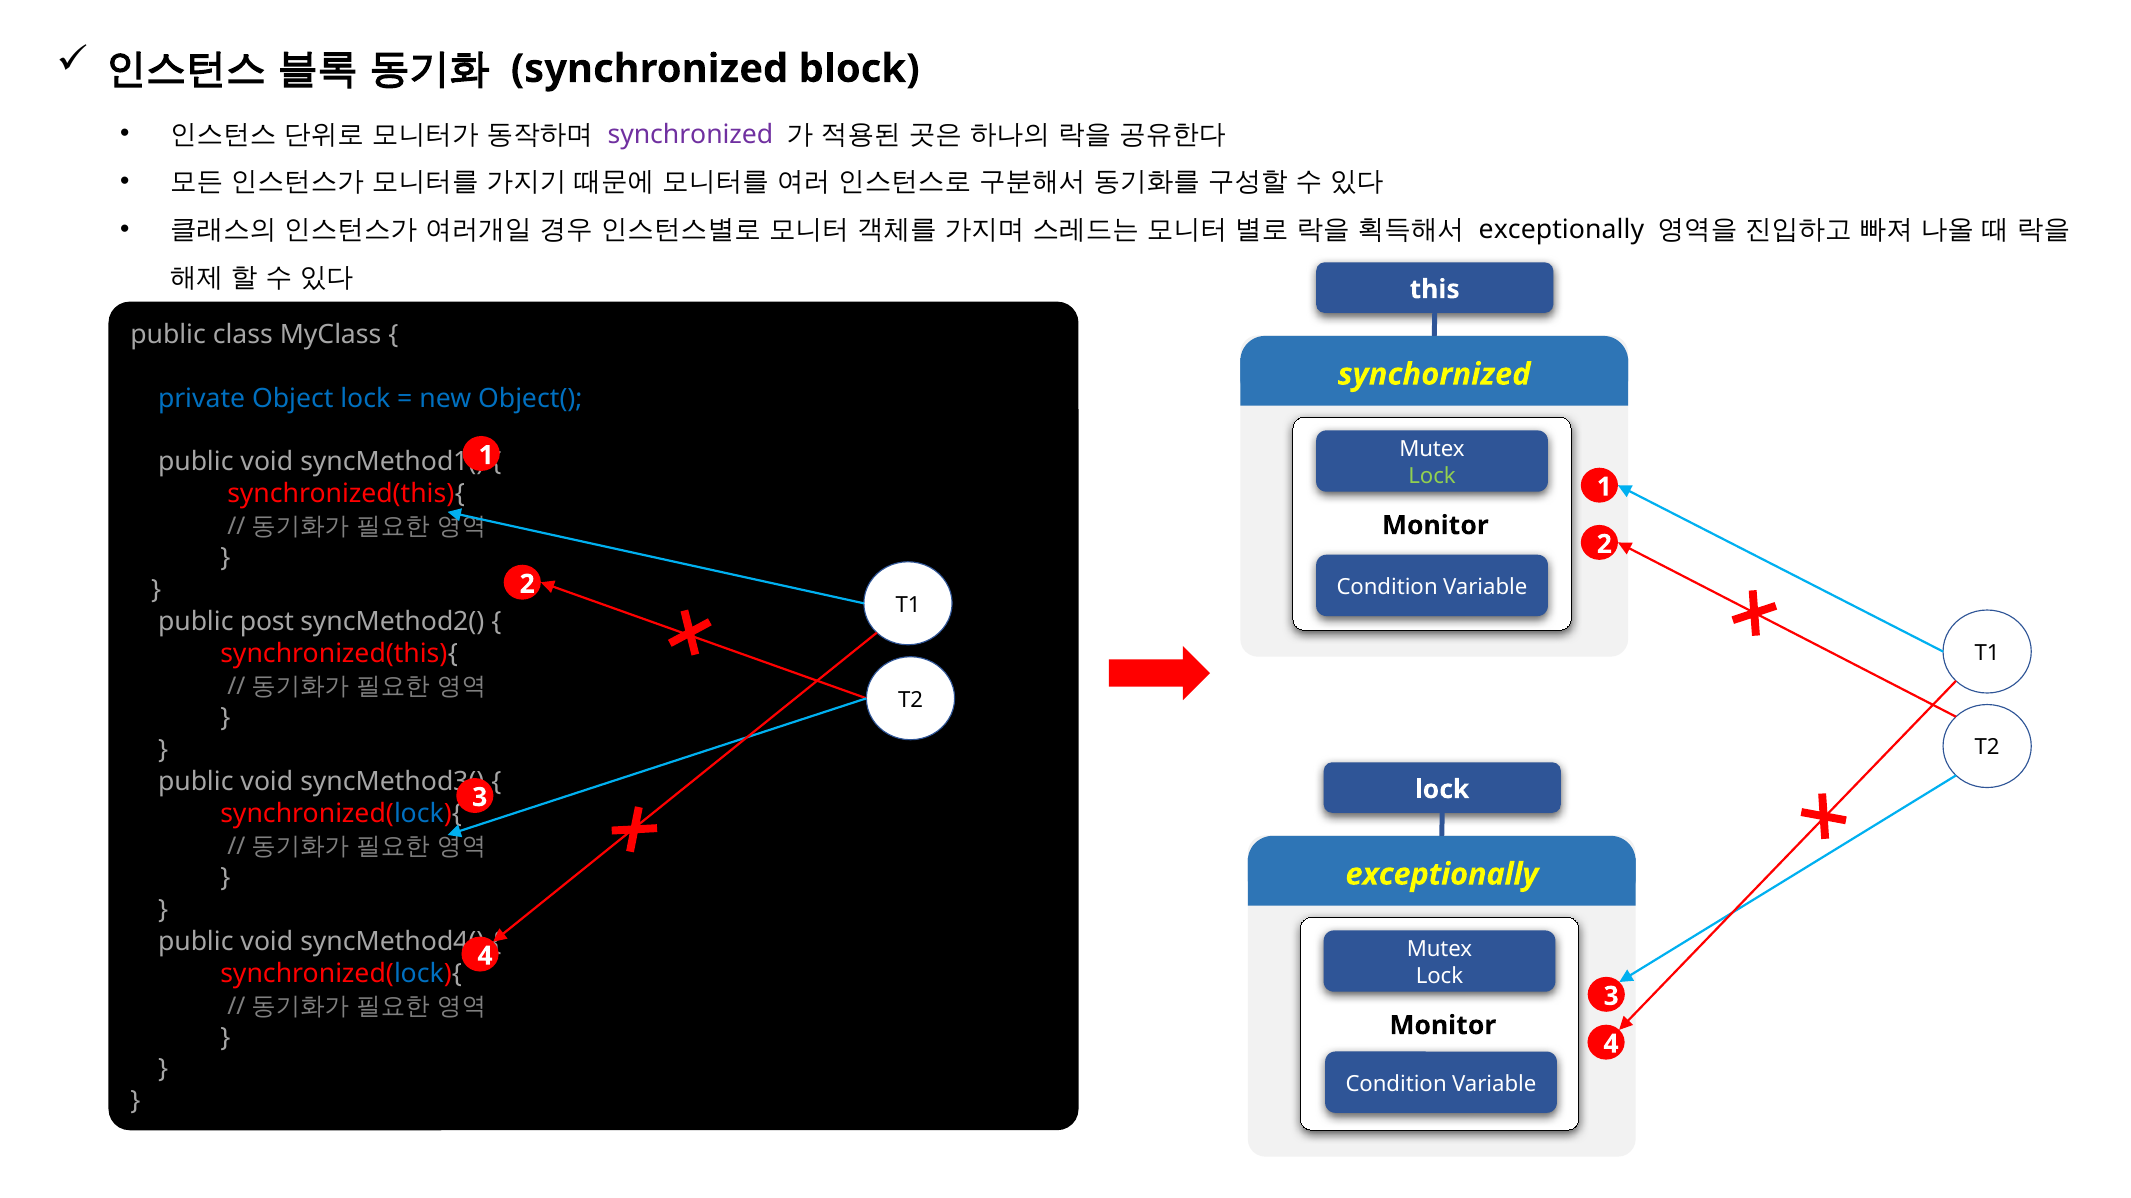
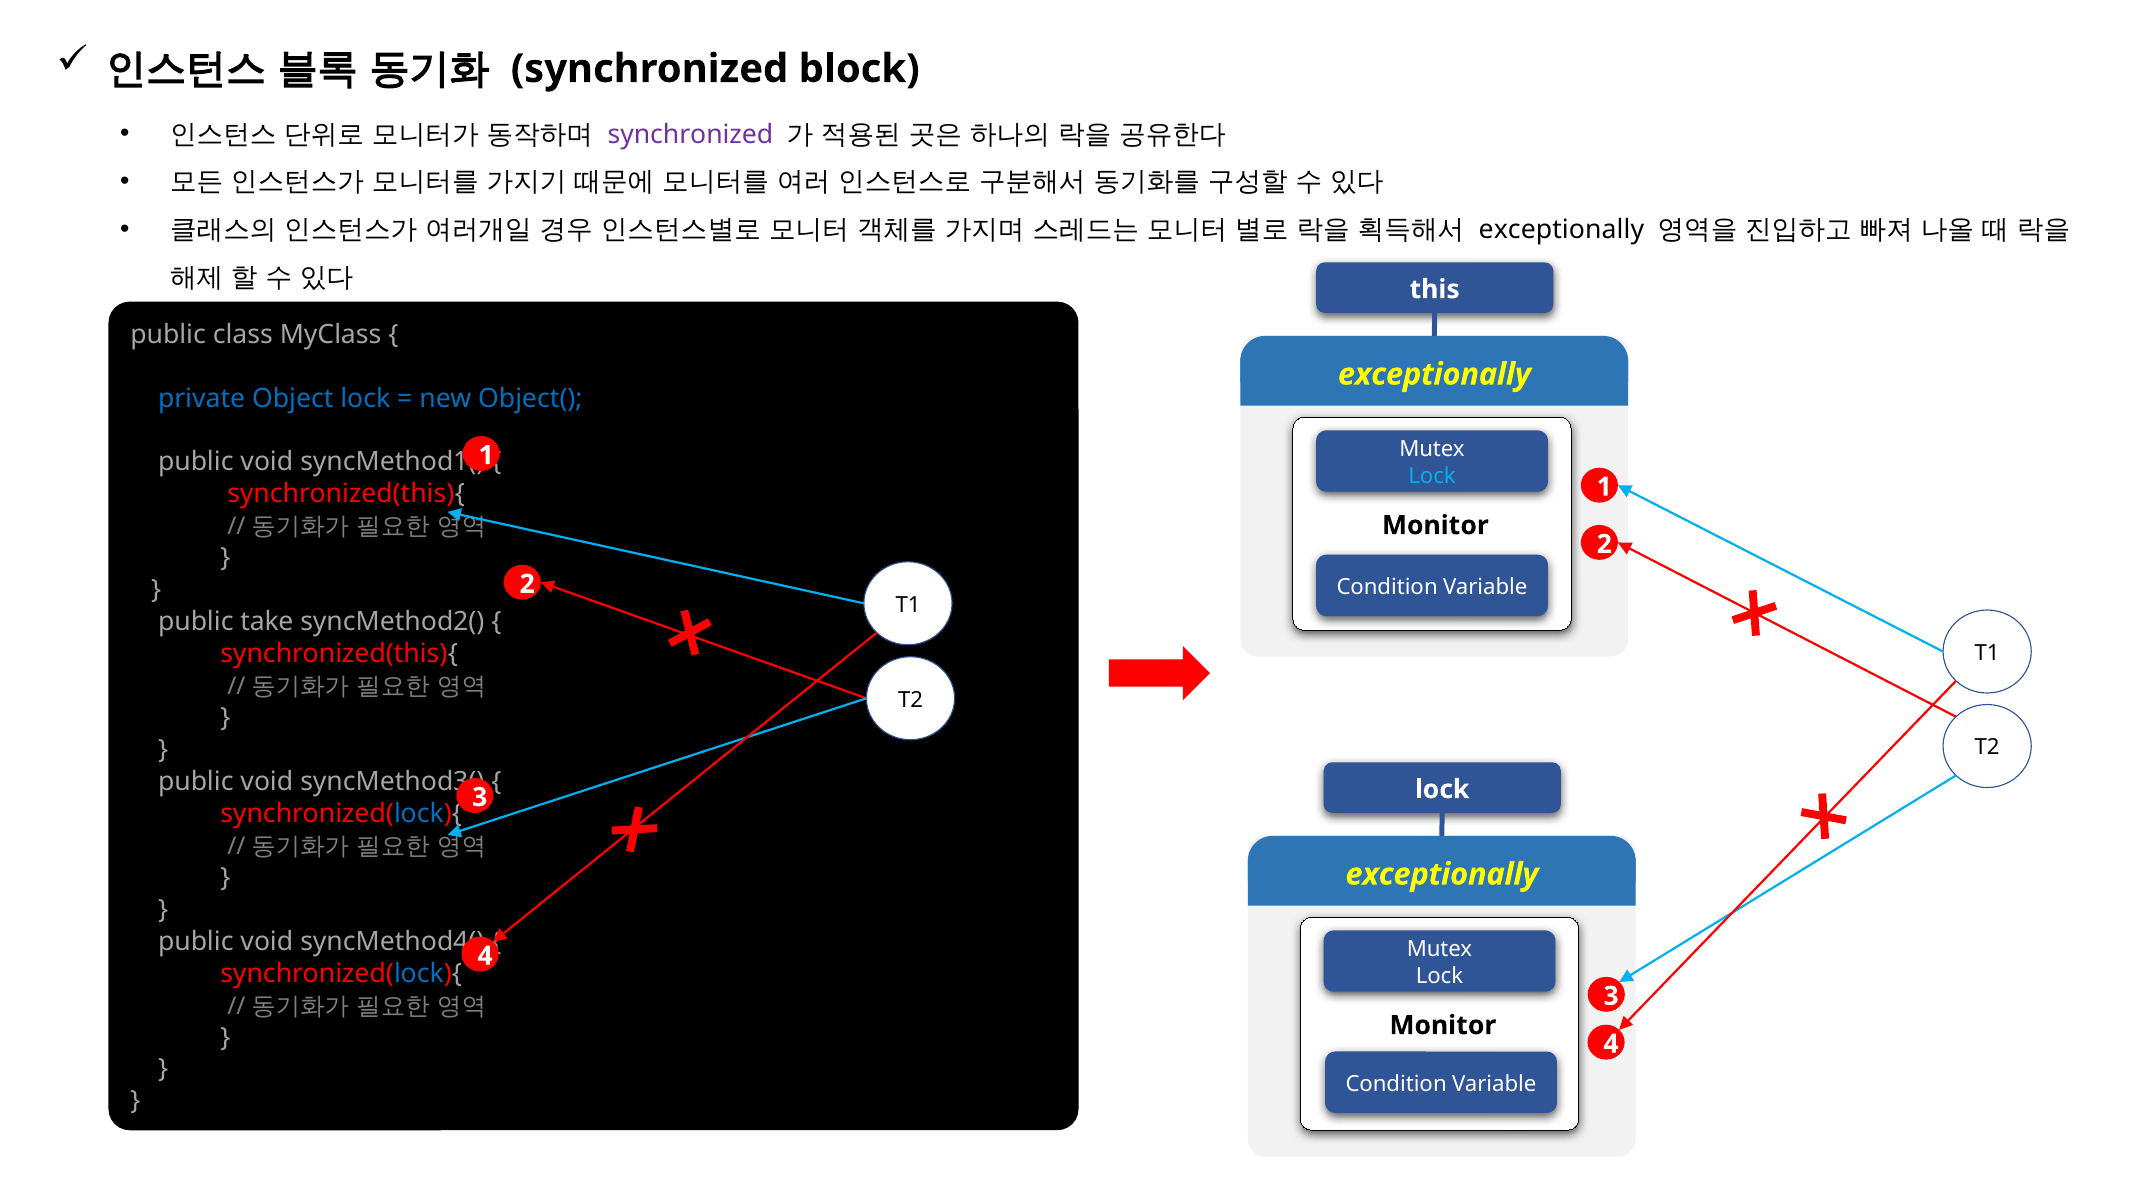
synchornized at (1434, 375): synchornized -> exceptionally
Lock at (1432, 476) colour: light green -> light blue
post: post -> take
